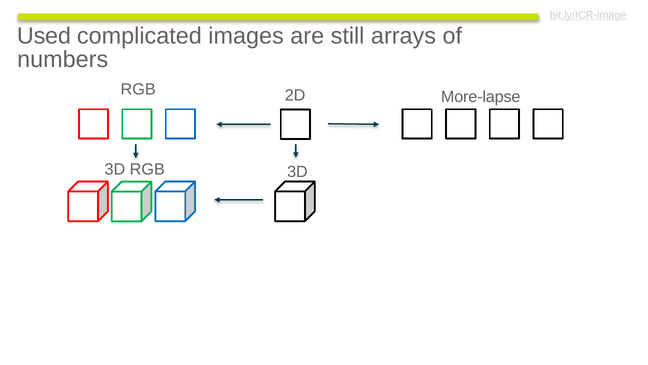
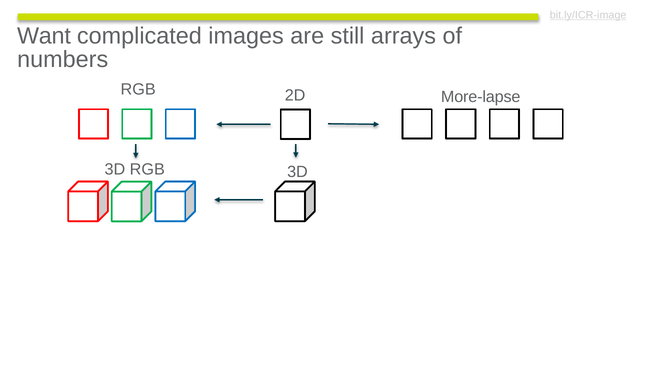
Used: Used -> Want
